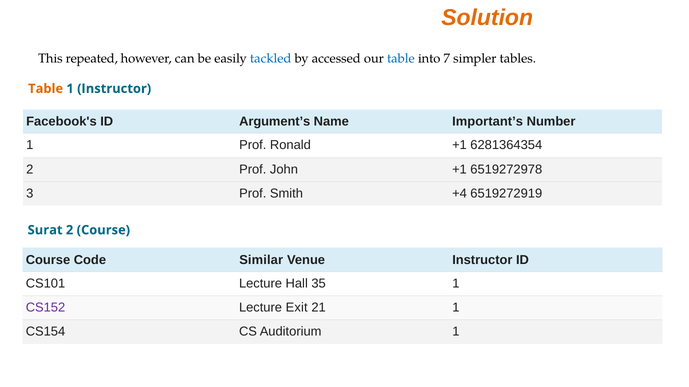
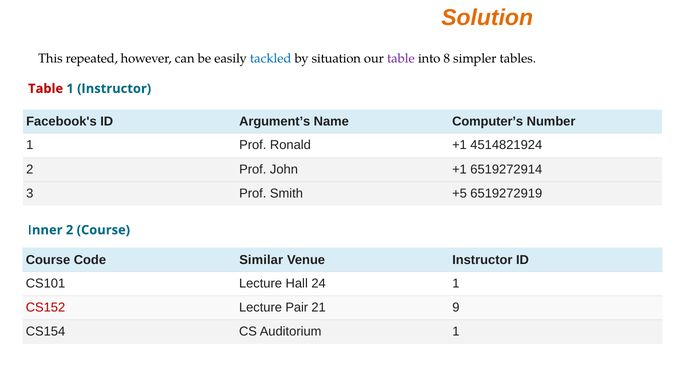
accessed: accessed -> situation
table at (401, 59) colour: blue -> purple
7: 7 -> 8
Table at (46, 89) colour: orange -> red
Important’s: Important’s -> Computer’s
6281364354: 6281364354 -> 4514821924
6519272978: 6519272978 -> 6519272914
+4: +4 -> +5
Surat: Surat -> Inner
35: 35 -> 24
CS152 colour: purple -> red
Exit: Exit -> Pair
21 1: 1 -> 9
